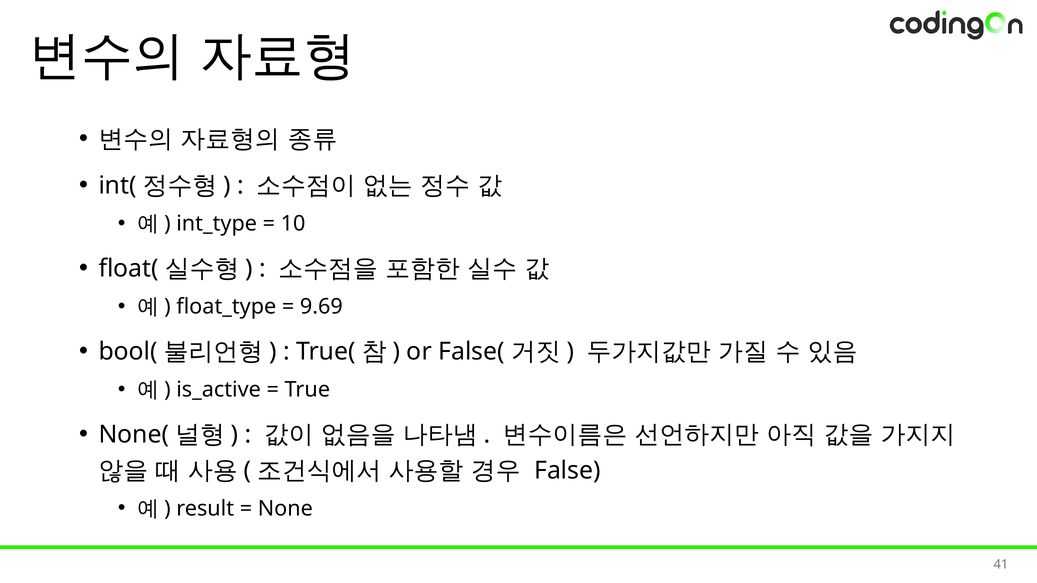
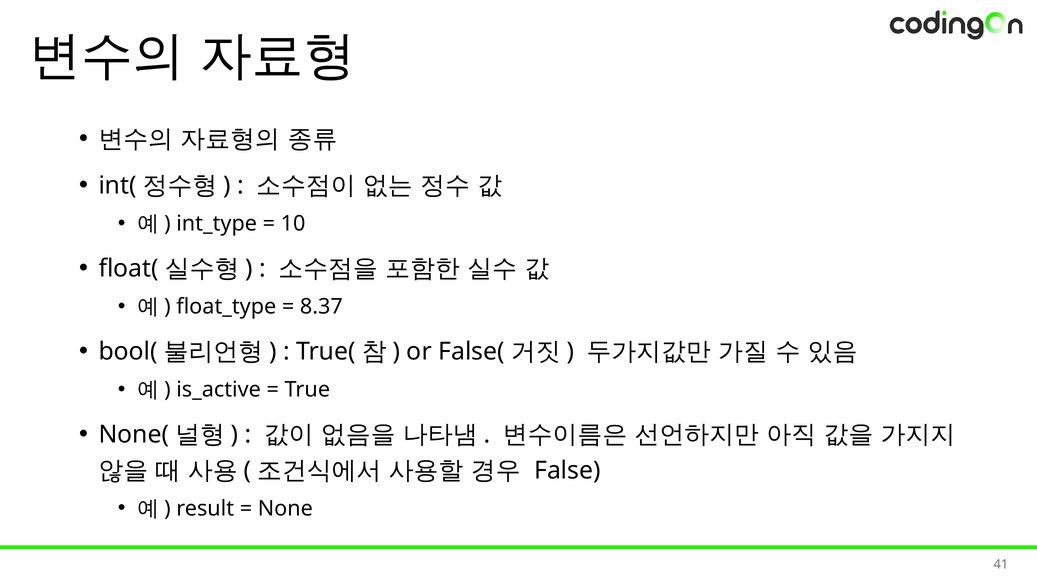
9.69: 9.69 -> 8.37
